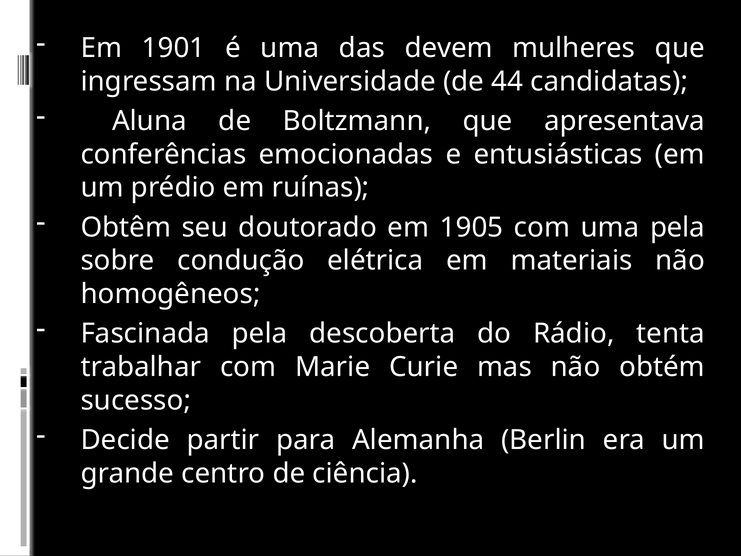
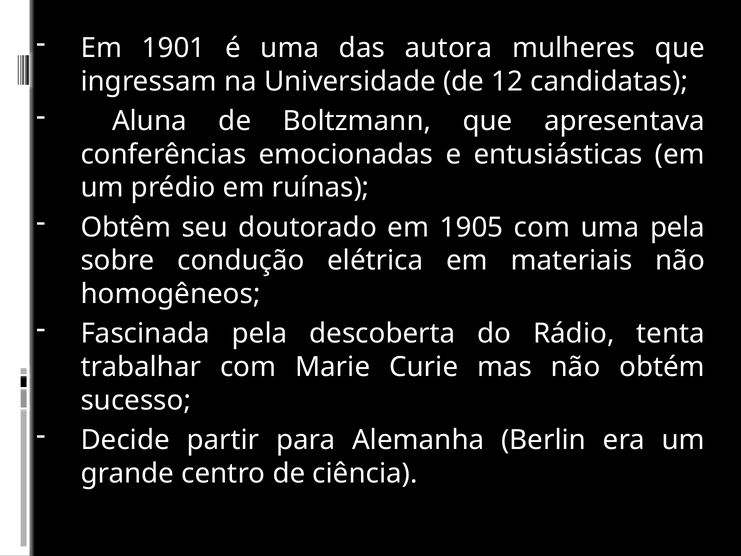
devem: devem -> autora
44: 44 -> 12
